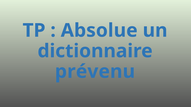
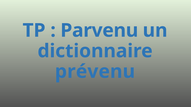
Absolue: Absolue -> Parvenu
